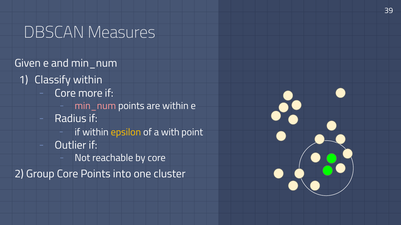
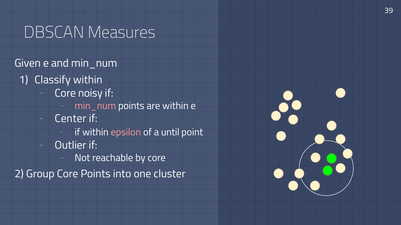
more: more -> noisy
Radius: Radius -> Center
epsilon colour: yellow -> pink
with: with -> until
